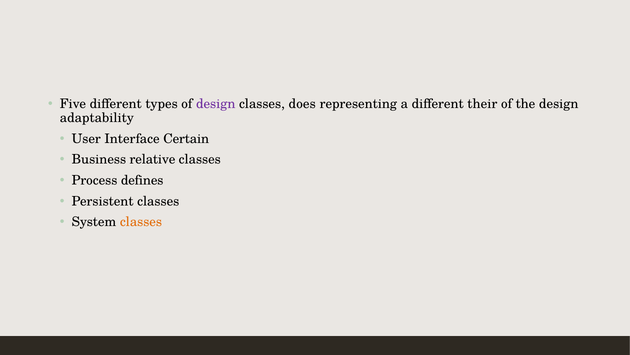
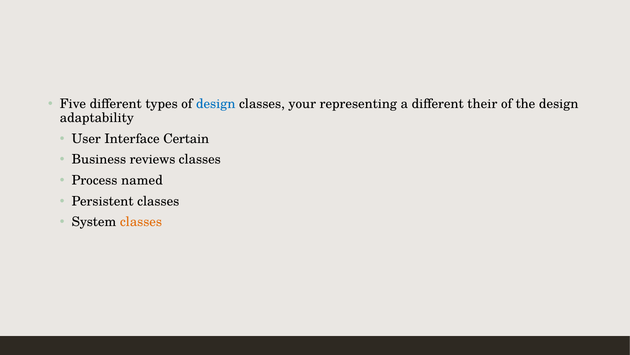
design at (216, 104) colour: purple -> blue
does: does -> your
relative: relative -> reviews
defines: defines -> named
